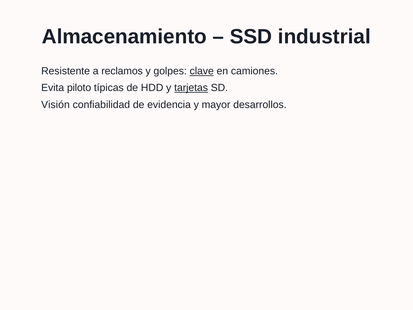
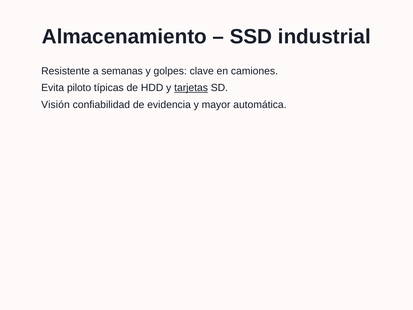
reclamos: reclamos -> semanas
clave underline: present -> none
desarrollos: desarrollos -> automática
